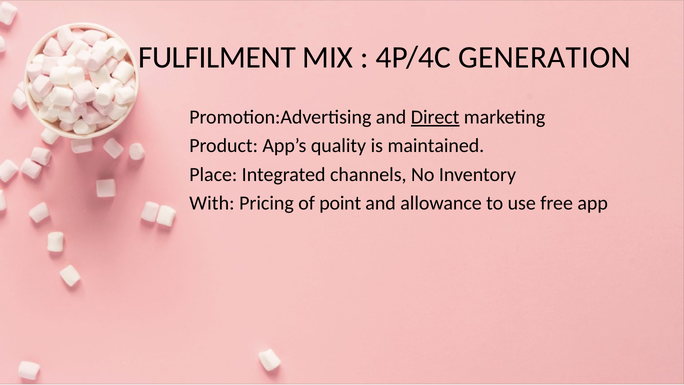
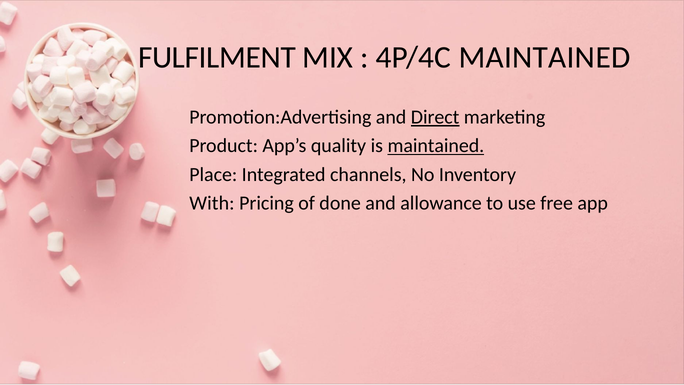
4P/4C GENERATION: GENERATION -> MAINTAINED
maintained at (436, 146) underline: none -> present
point: point -> done
